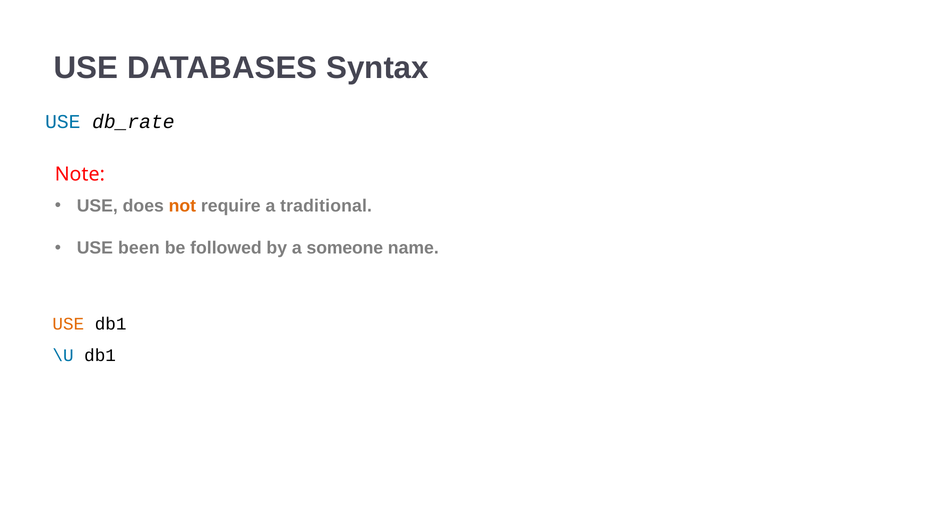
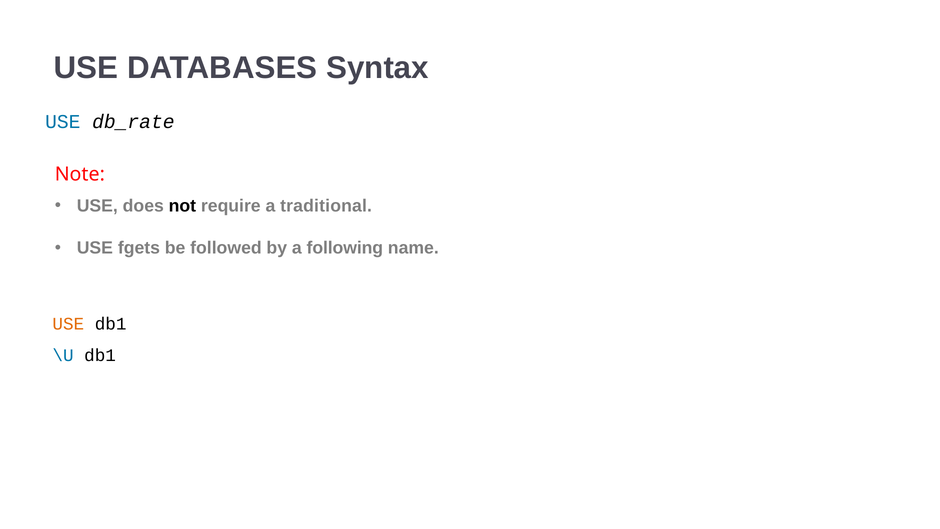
not colour: orange -> black
been: been -> fgets
someone: someone -> following
